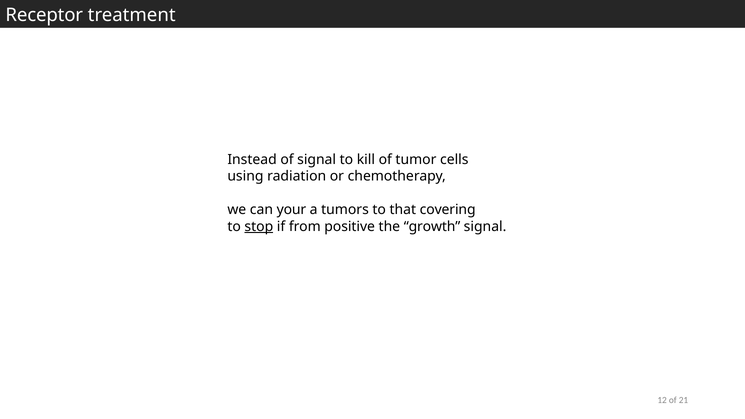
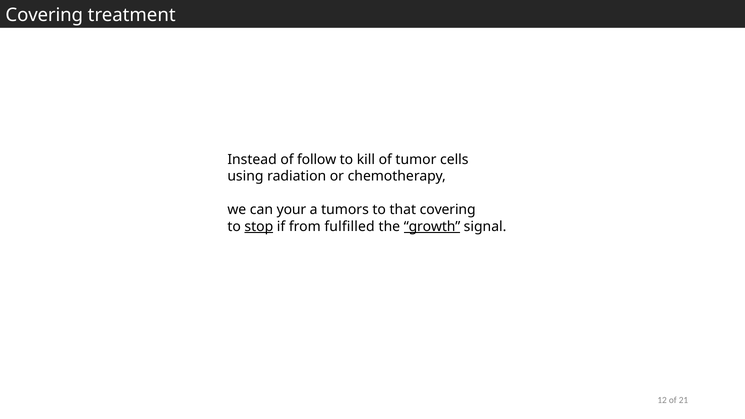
Receptor at (44, 15): Receptor -> Covering
of signal: signal -> follow
positive: positive -> fulfilled
growth underline: none -> present
